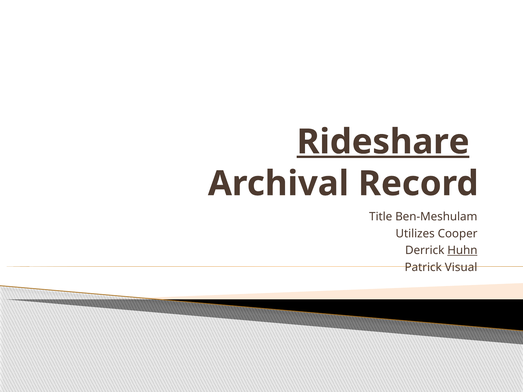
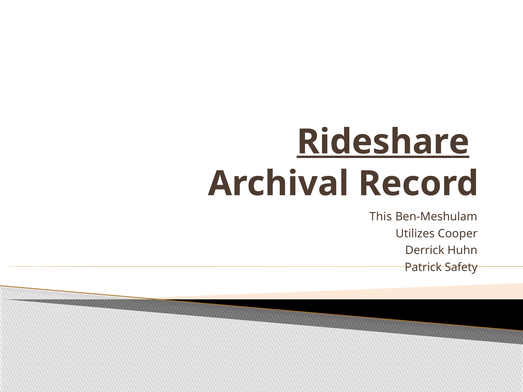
Title: Title -> This
Huhn underline: present -> none
Visual: Visual -> Safety
